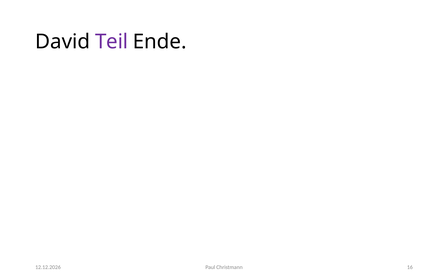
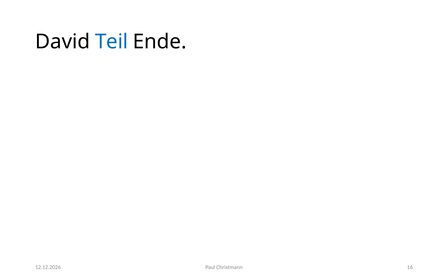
Teil colour: purple -> blue
